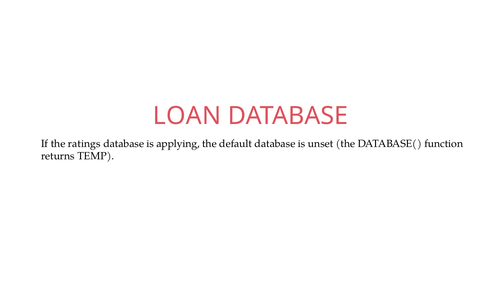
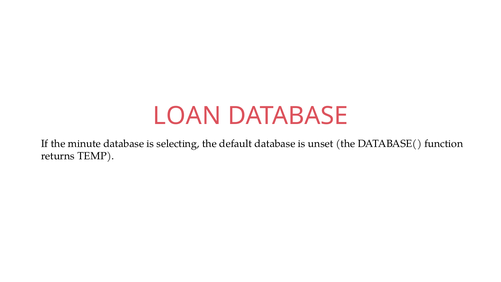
ratings: ratings -> minute
applying: applying -> selecting
